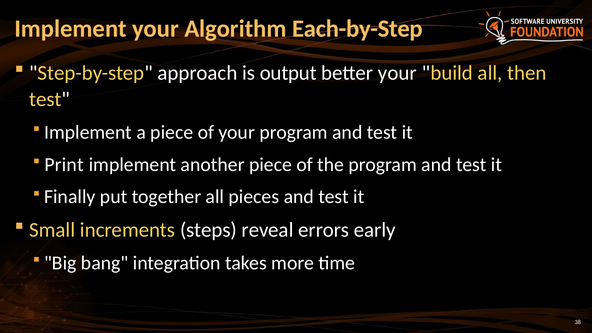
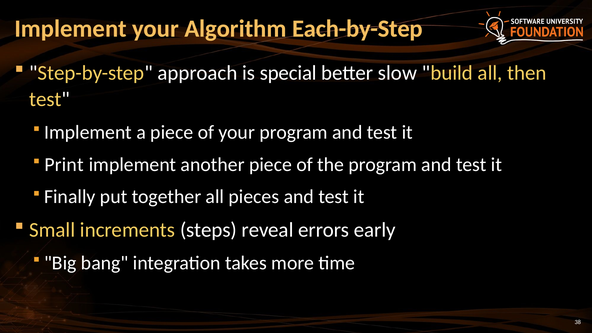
output: output -> special
better your: your -> slow
